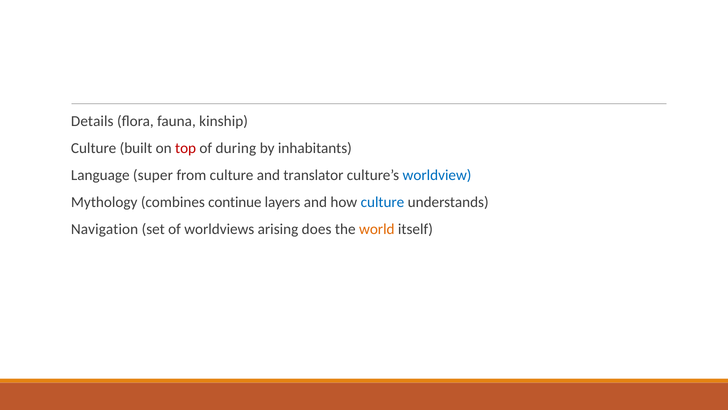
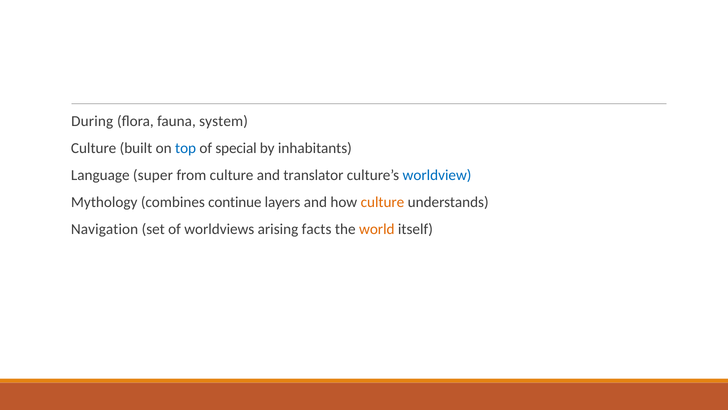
Details: Details -> During
kinship: kinship -> system
top colour: red -> blue
during: during -> special
culture at (382, 202) colour: blue -> orange
does: does -> facts
